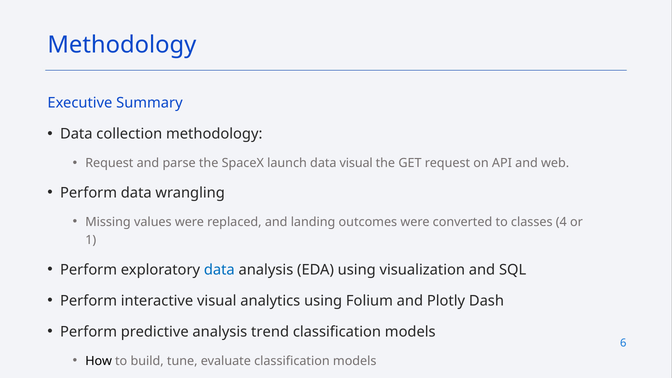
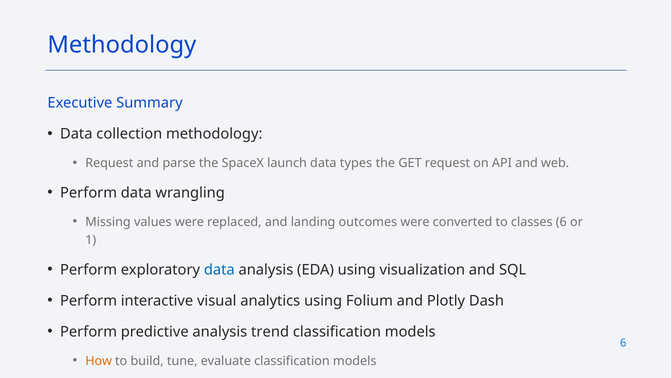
data visual: visual -> types
classes 4: 4 -> 6
How colour: black -> orange
